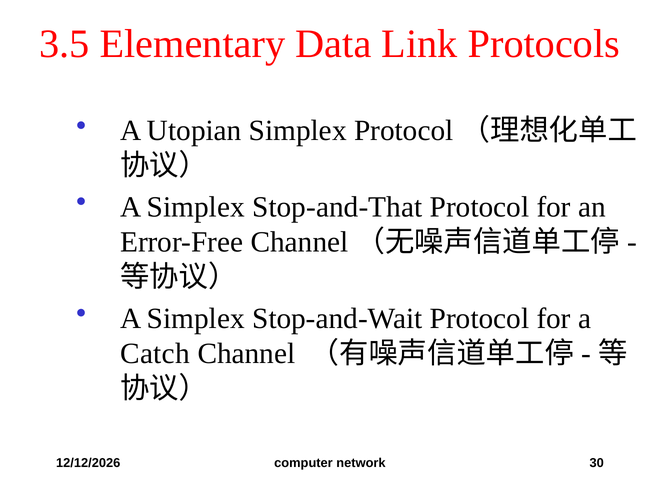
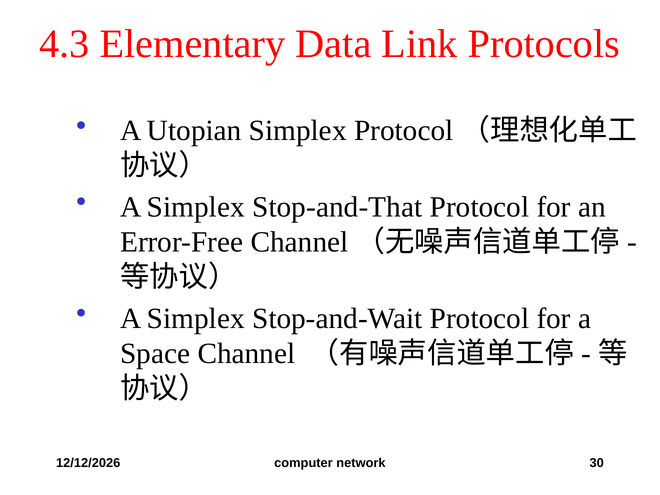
3.5: 3.5 -> 4.3
Catch: Catch -> Space
